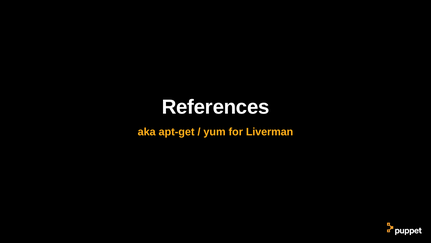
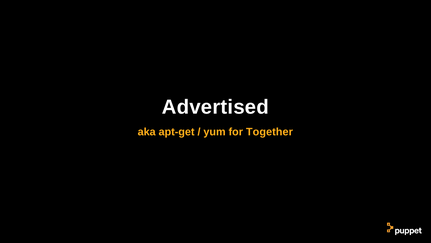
References: References -> Advertised
Liverman: Liverman -> Together
